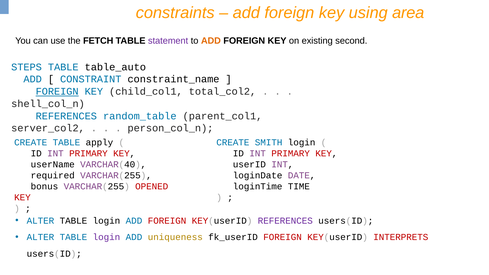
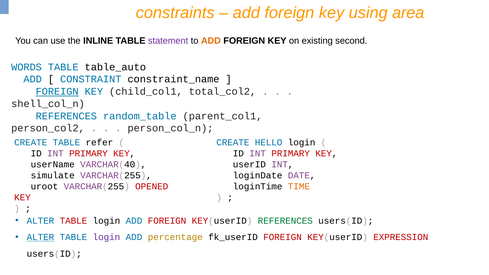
FETCH: FETCH -> INLINE
STEPS: STEPS -> WORDS
server_col2: server_col2 -> person_col2
apply: apply -> refer
SMITH: SMITH -> HELLO
required: required -> simulate
bonus: bonus -> uroot
TIME colour: black -> orange
TABLE at (73, 221) colour: black -> red
REFERENCES at (285, 221) colour: purple -> green
ALTER at (40, 237) underline: none -> present
uniqueness: uniqueness -> percentage
INTERPRETS: INTERPRETS -> EXPRESSION
